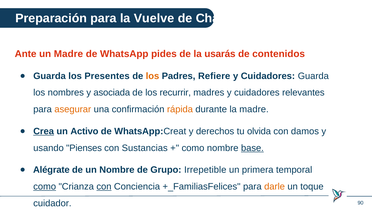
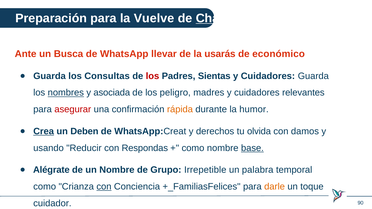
Chat underline: none -> present
un Madre: Madre -> Busca
pides: pides -> llevar
contenidos: contenidos -> económico
Presentes: Presentes -> Consultas
los at (152, 76) colour: orange -> red
Refiere: Refiere -> Sientas
nombres underline: none -> present
recurrir: recurrir -> peligro
asegurar colour: orange -> red
la madre: madre -> humor
Activo: Activo -> Deben
Pienses: Pienses -> Reducir
Sustancias: Sustancias -> Respondas
primera: primera -> palabra
como at (45, 187) underline: present -> none
